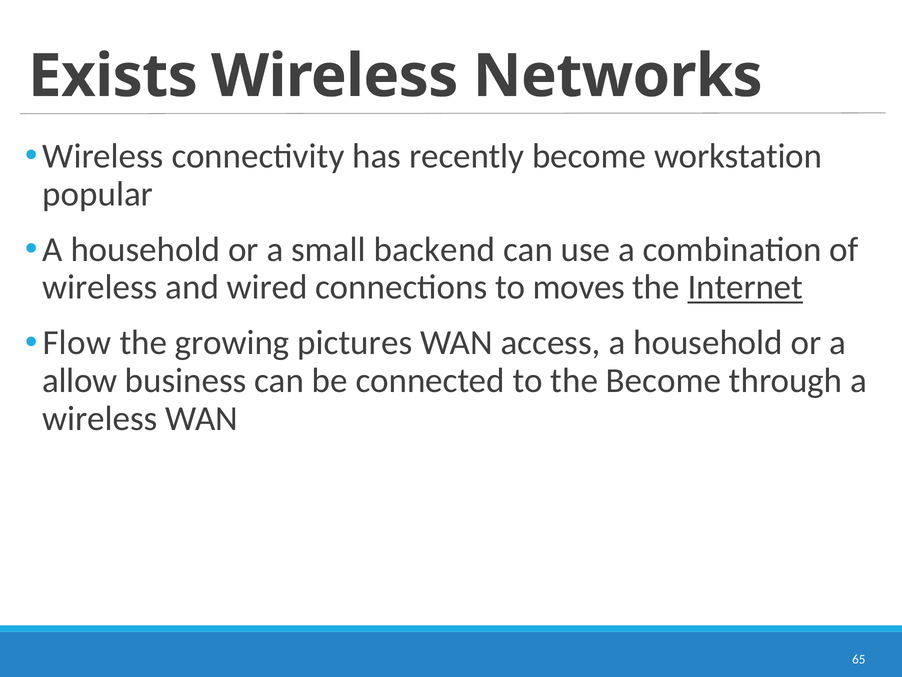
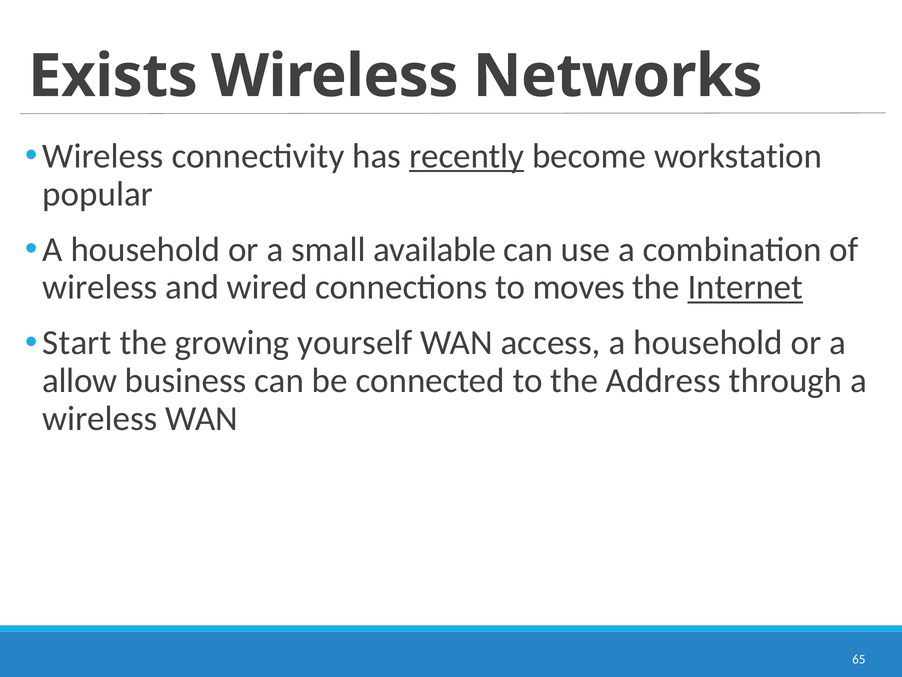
recently underline: none -> present
backend: backend -> available
Flow: Flow -> Start
pictures: pictures -> yourself
the Become: Become -> Address
